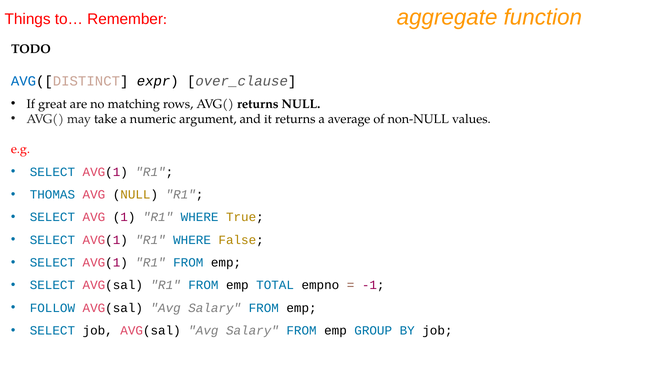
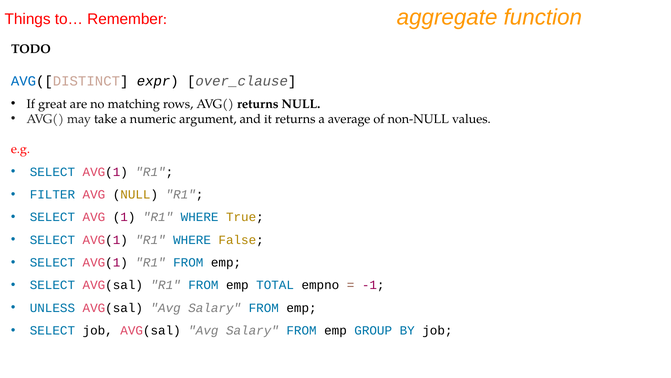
THOMAS: THOMAS -> FILTER
FOLLOW: FOLLOW -> UNLESS
